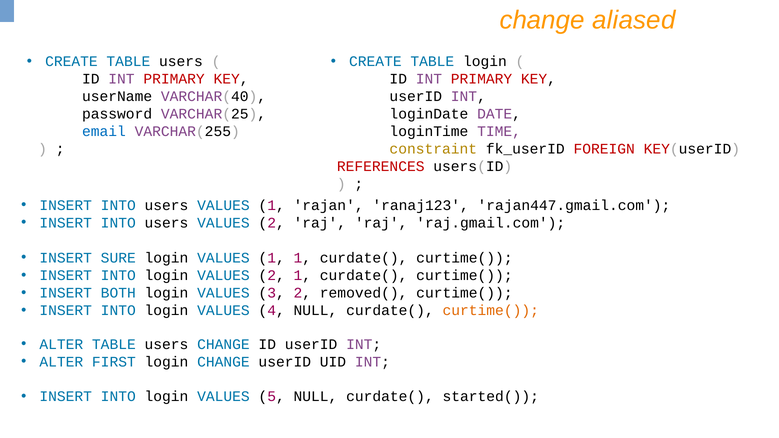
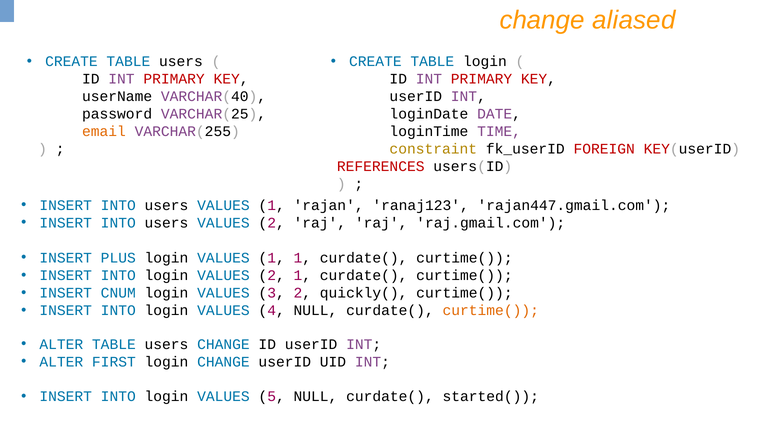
email colour: blue -> orange
SURE: SURE -> PLUS
BOTH: BOTH -> CNUM
removed(: removed( -> quickly(
